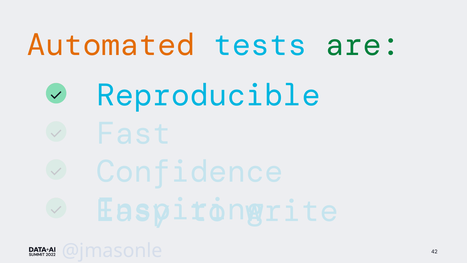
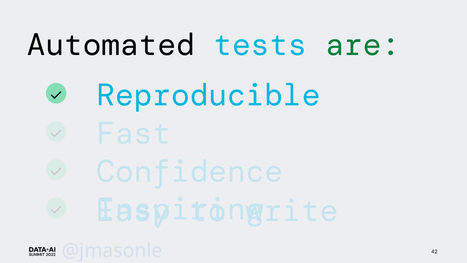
Automated colour: orange -> black
